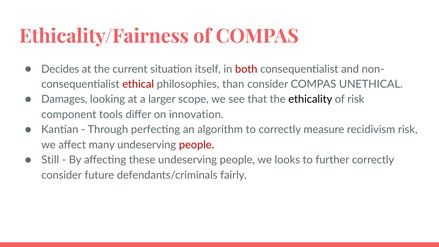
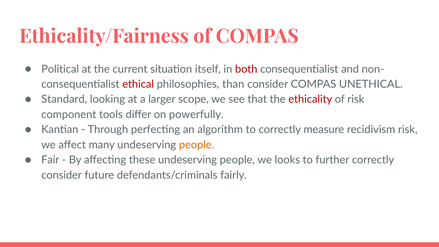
Decides: Decides -> Political
Damages: Damages -> Standard
ethicality colour: black -> red
innovation: innovation -> powerfully
people at (197, 145) colour: red -> orange
Still: Still -> Fair
